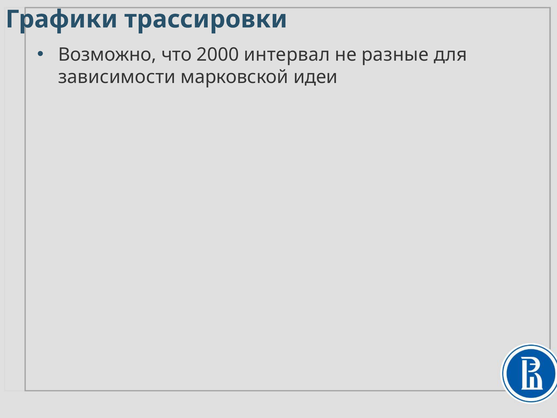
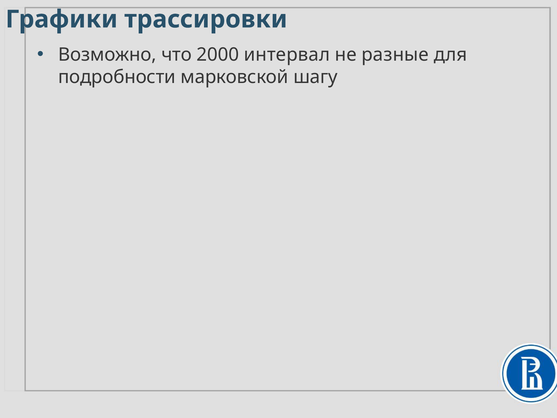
зависимости: зависимости -> подробности
идеи: идеи -> шагу
